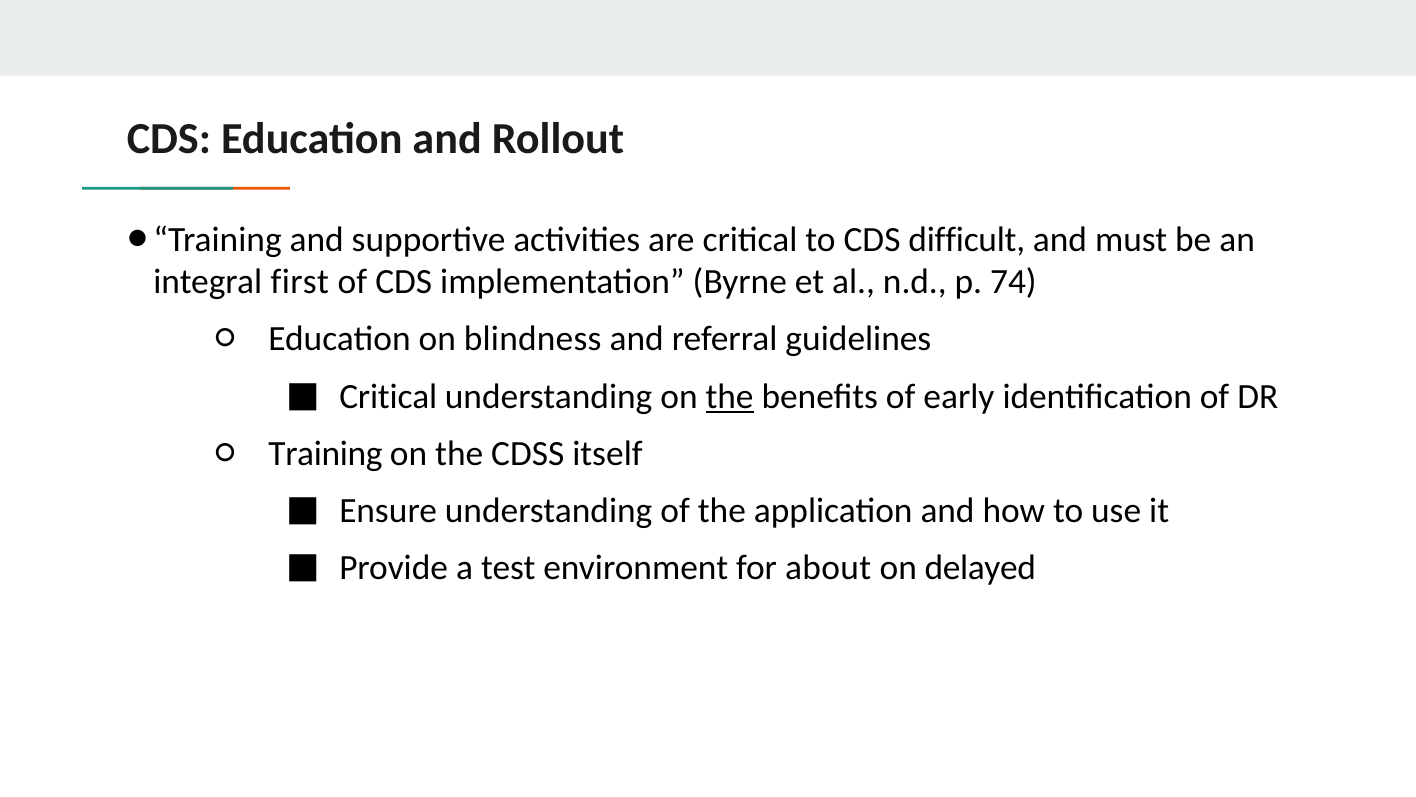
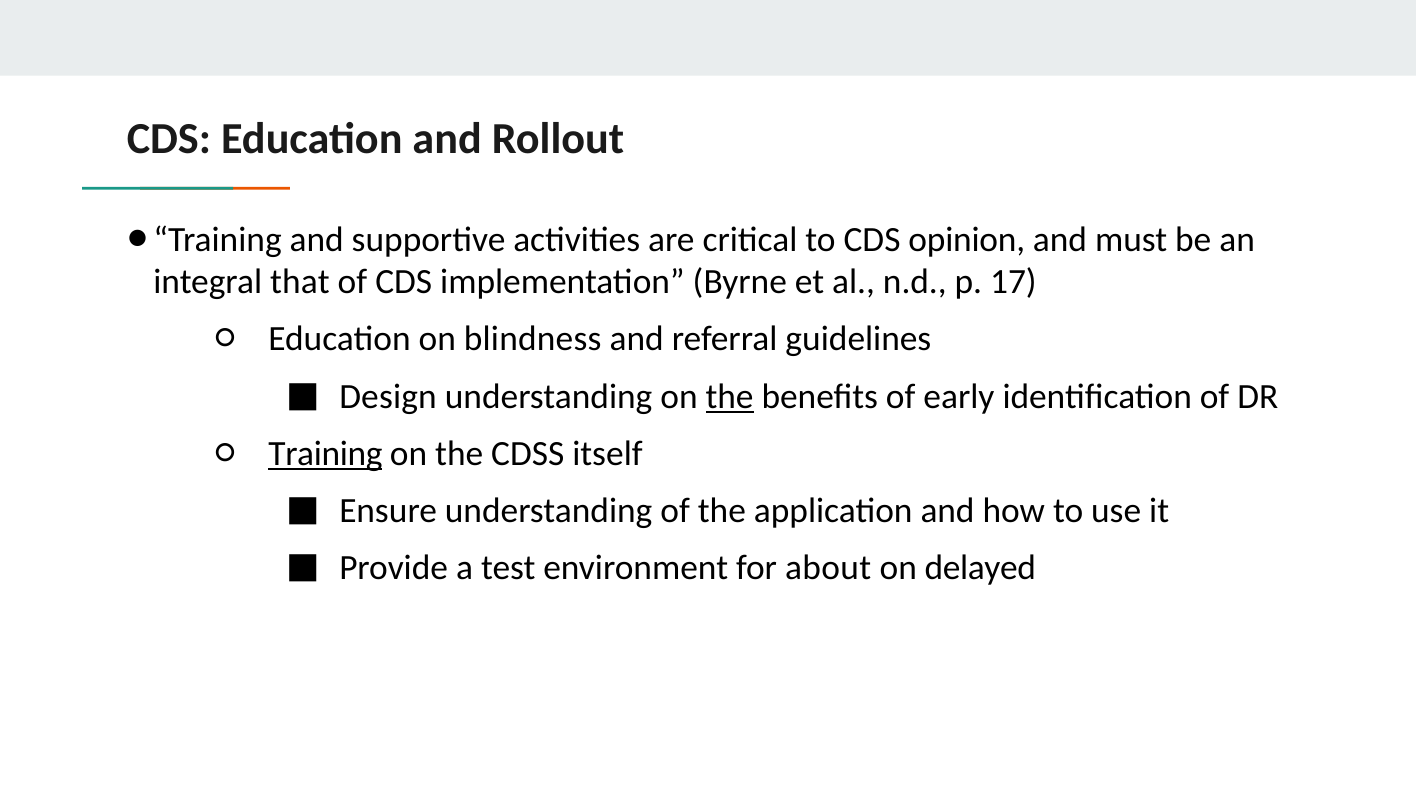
difficult: difficult -> opinion
first: first -> that
74: 74 -> 17
Critical at (388, 396): Critical -> Design
Training underline: none -> present
